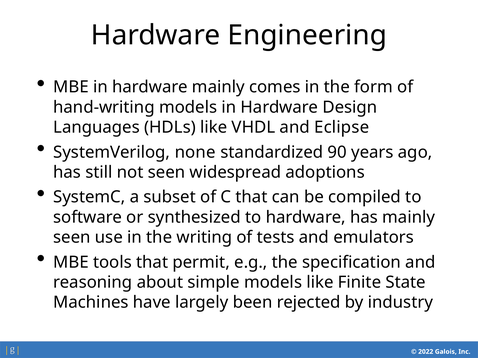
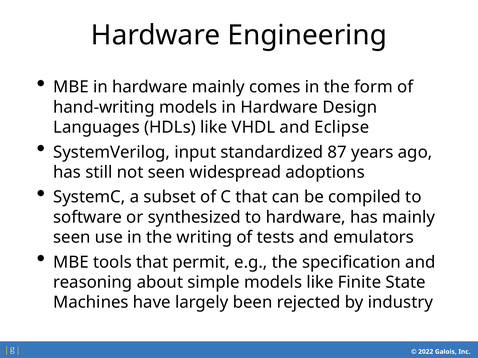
none: none -> input
90: 90 -> 87
